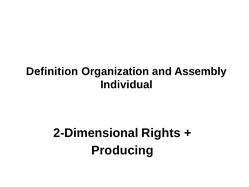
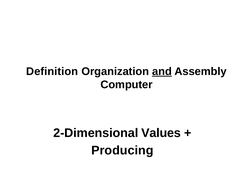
and underline: none -> present
Individual: Individual -> Computer
Rights: Rights -> Values
